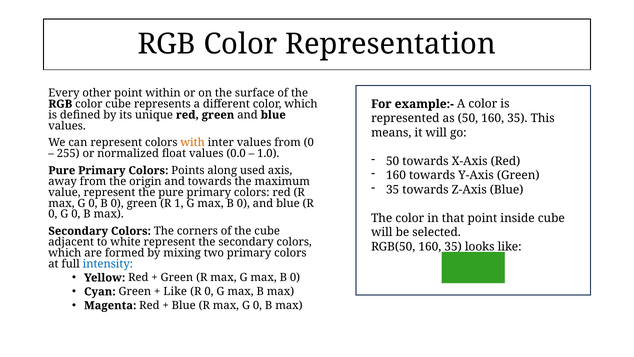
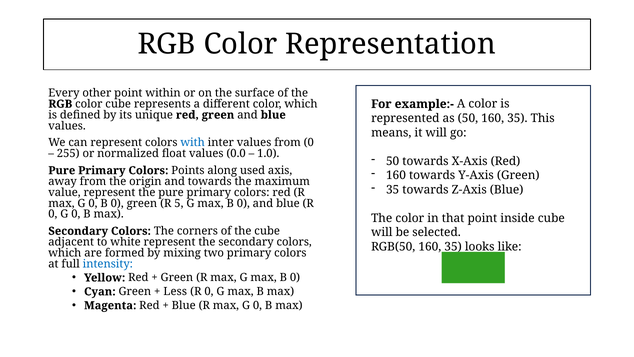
with colour: orange -> blue
1: 1 -> 5
Like at (175, 291): Like -> Less
